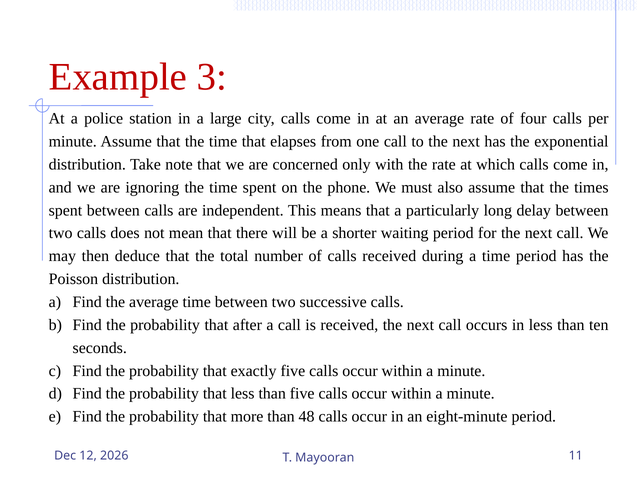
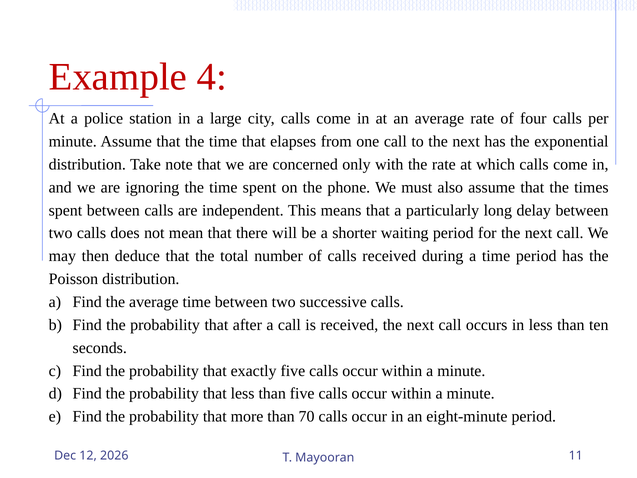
3: 3 -> 4
48: 48 -> 70
